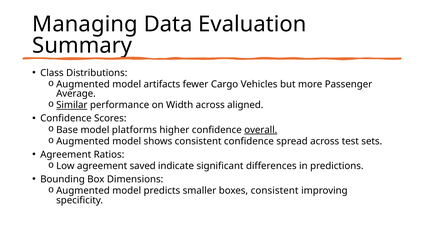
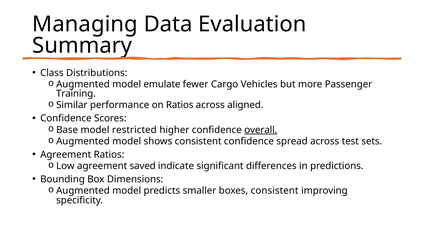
artifacts: artifacts -> emulate
Average: Average -> Training
Similar underline: present -> none
on Width: Width -> Ratios
platforms: platforms -> restricted
